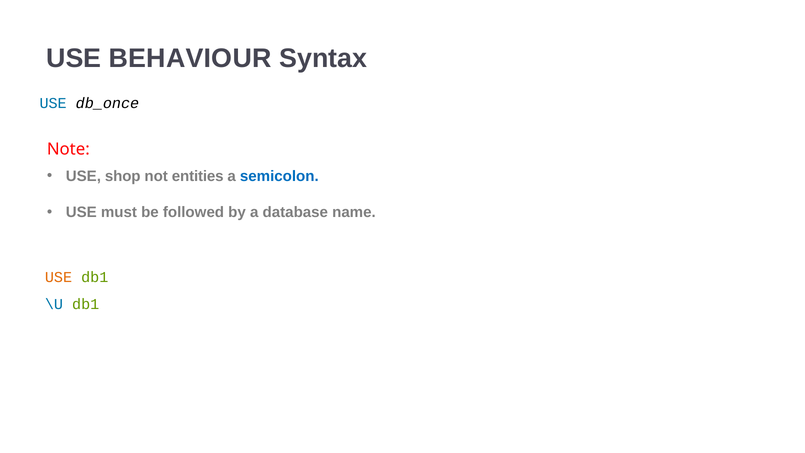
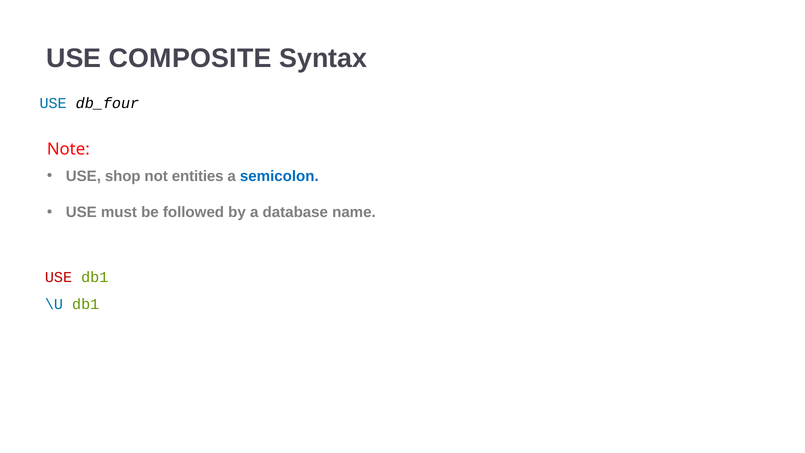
BEHAVIOUR: BEHAVIOUR -> COMPOSITE
db_once: db_once -> db_four
USE at (59, 277) colour: orange -> red
